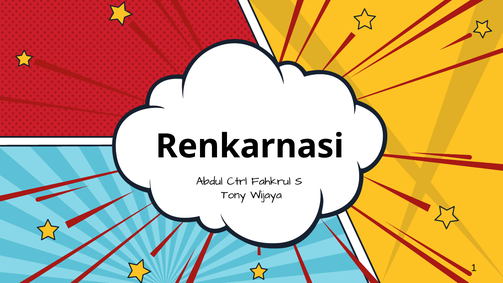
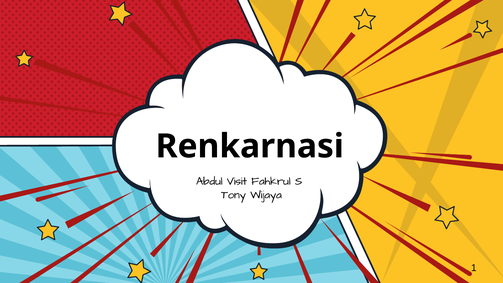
Ctrl: Ctrl -> Visit
